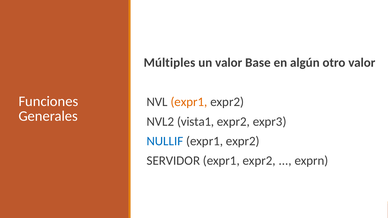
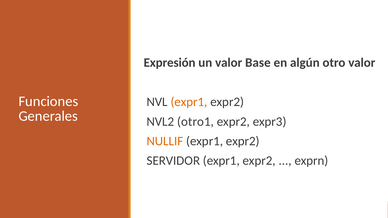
Múltiples: Múltiples -> Expresión
vista1: vista1 -> otro1
NULLIF colour: blue -> orange
